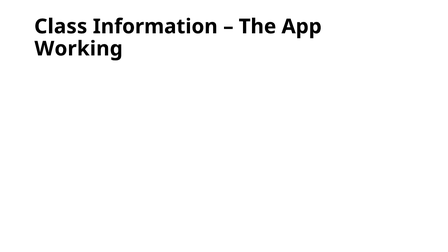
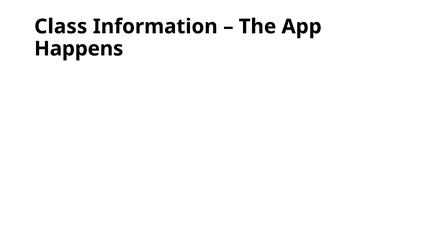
Working: Working -> Happens
